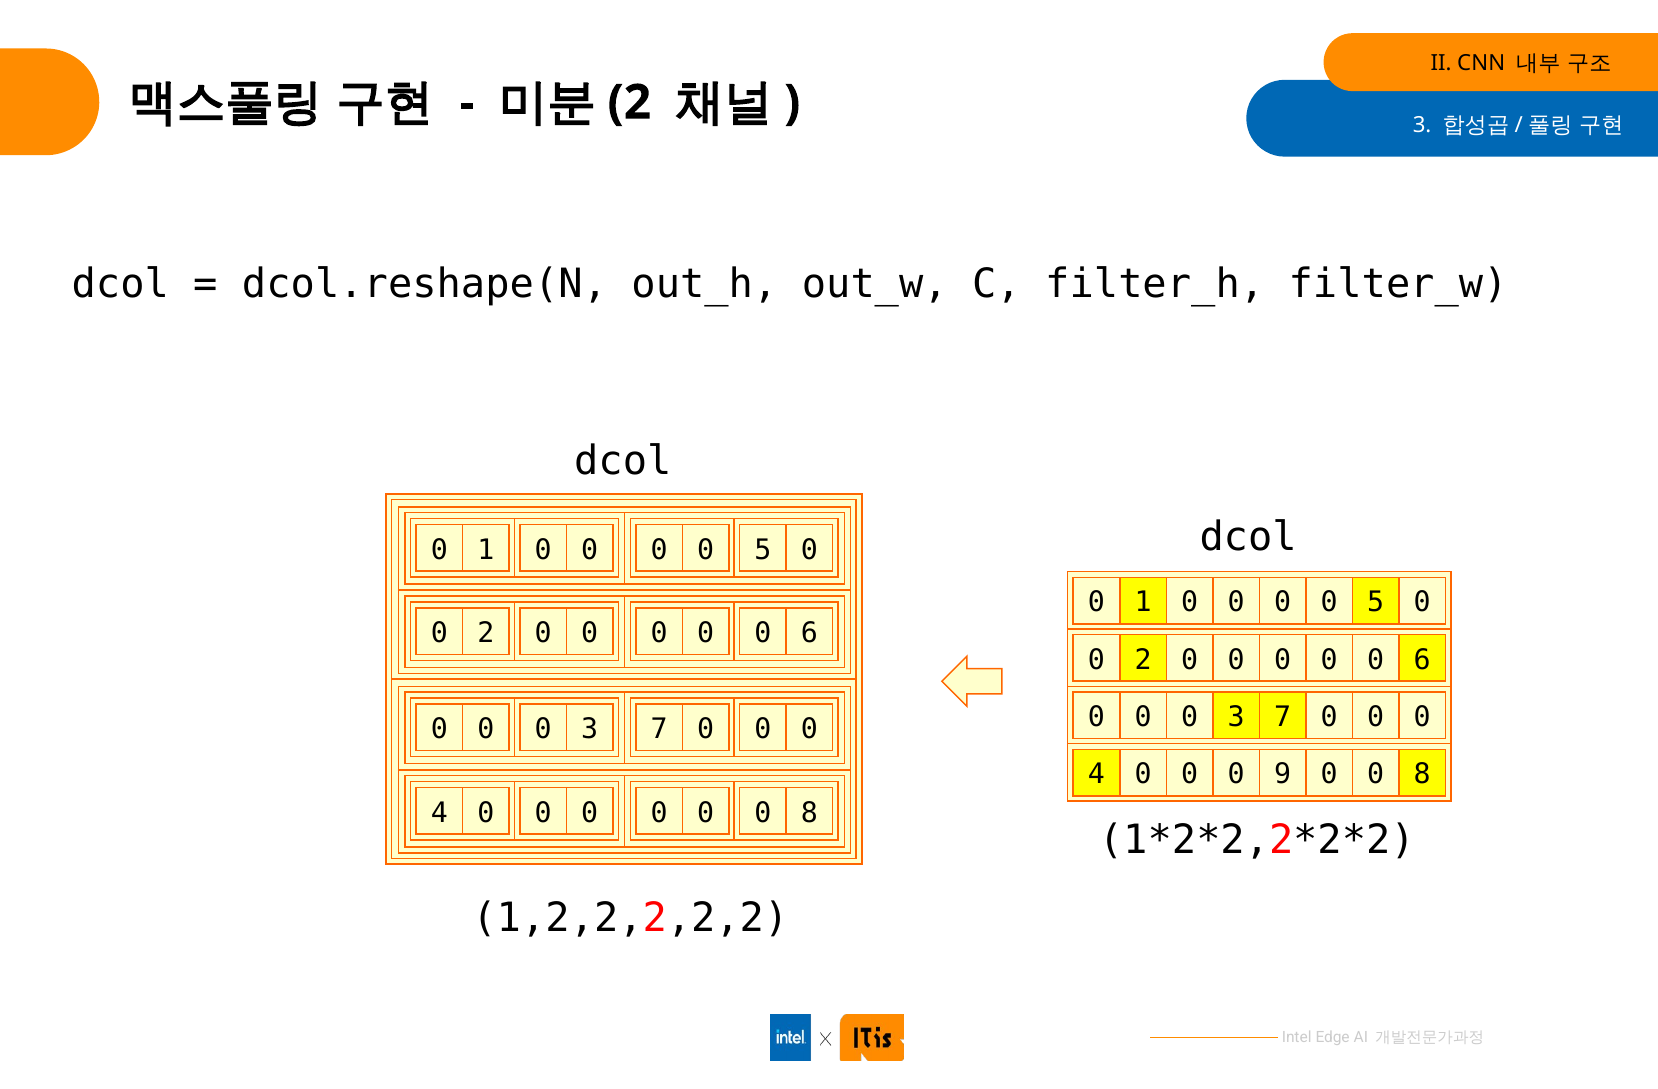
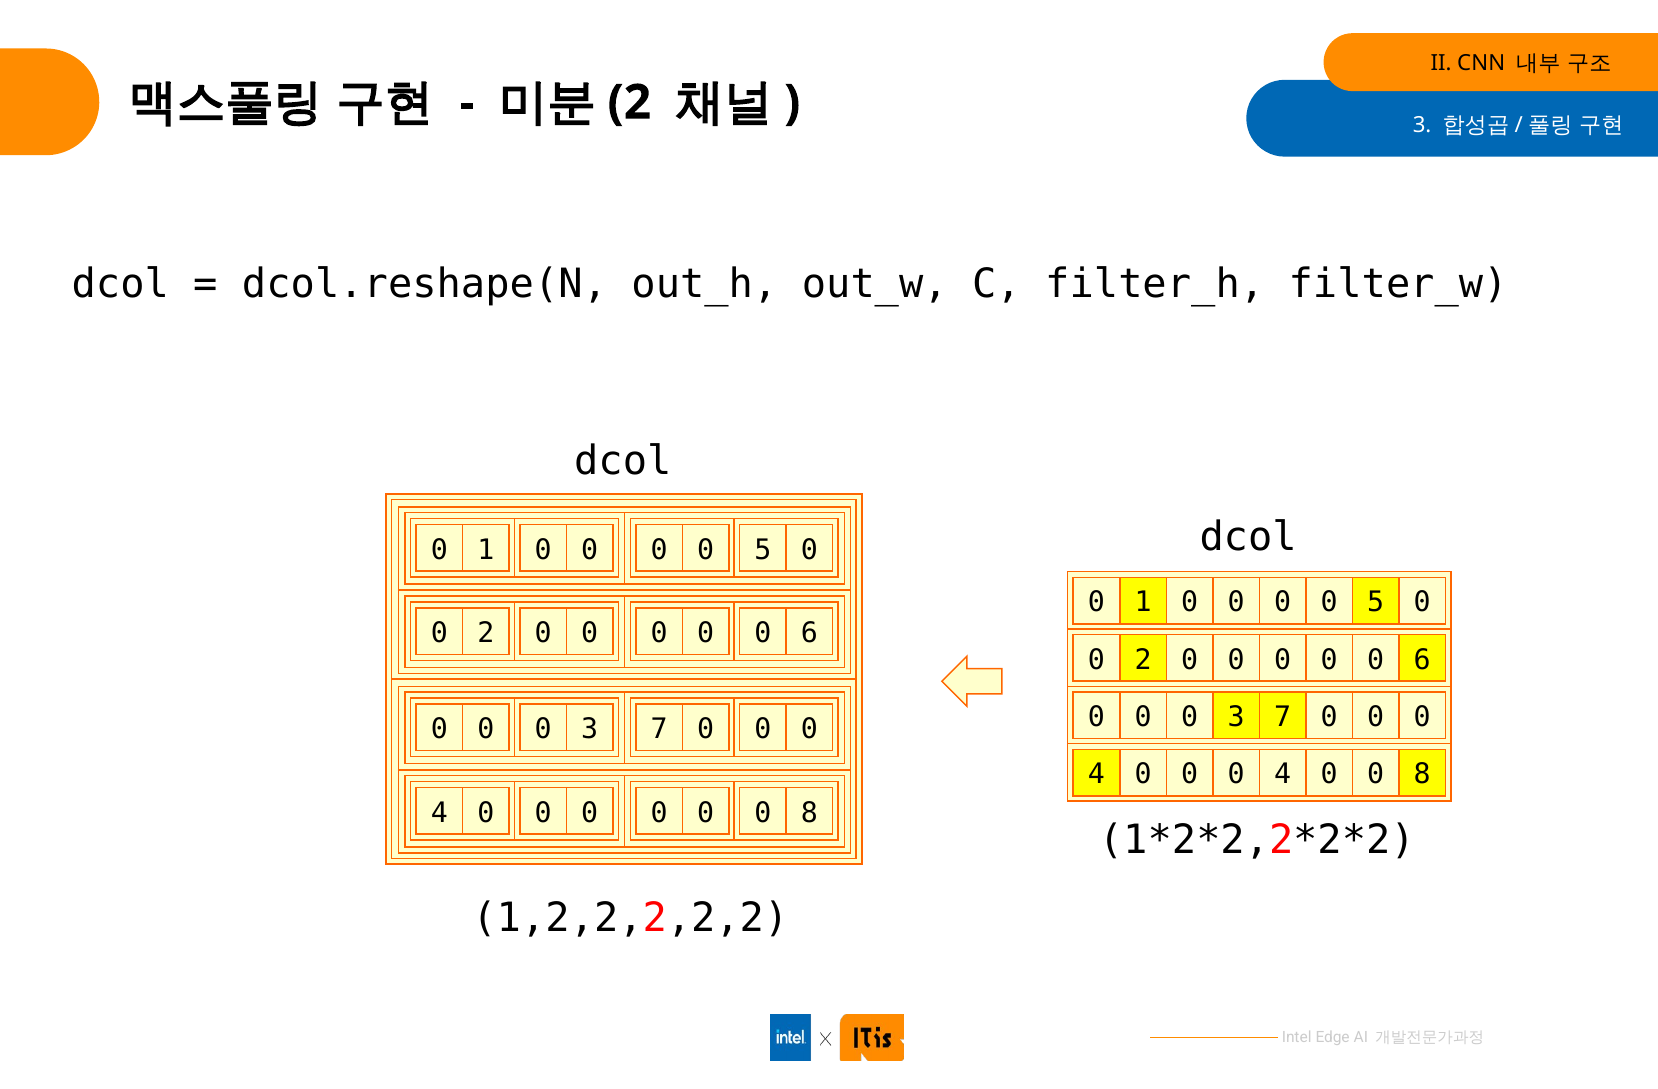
9 at (1283, 775): 9 -> 4
